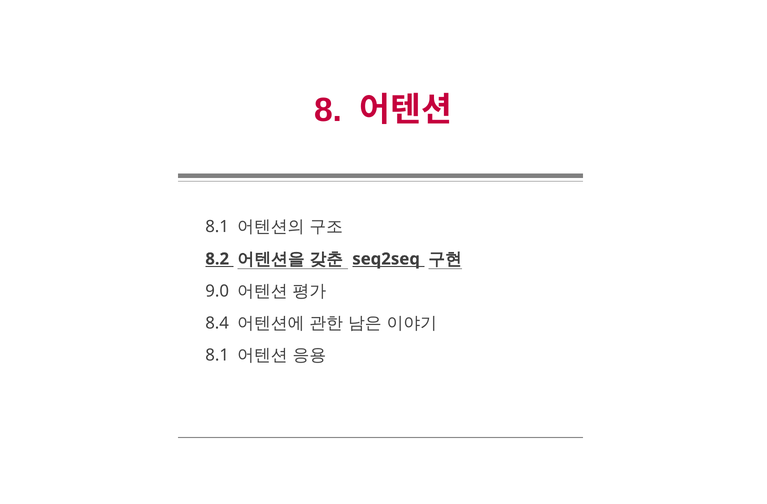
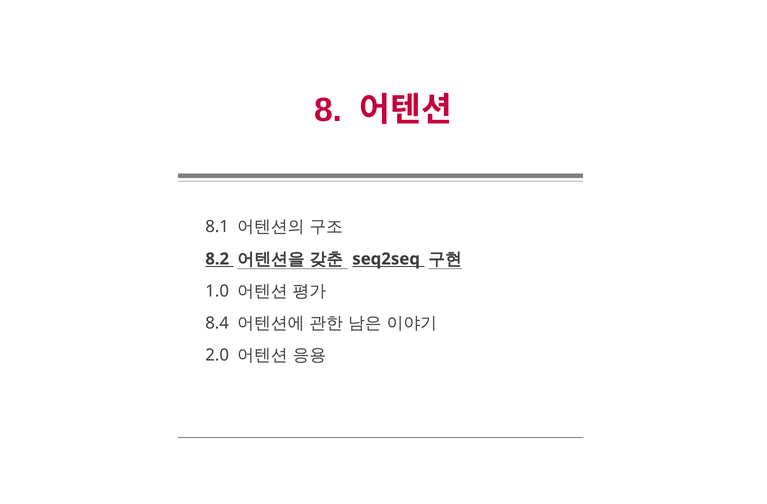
9.0: 9.0 -> 1.0
8.1 at (217, 355): 8.1 -> 2.0
